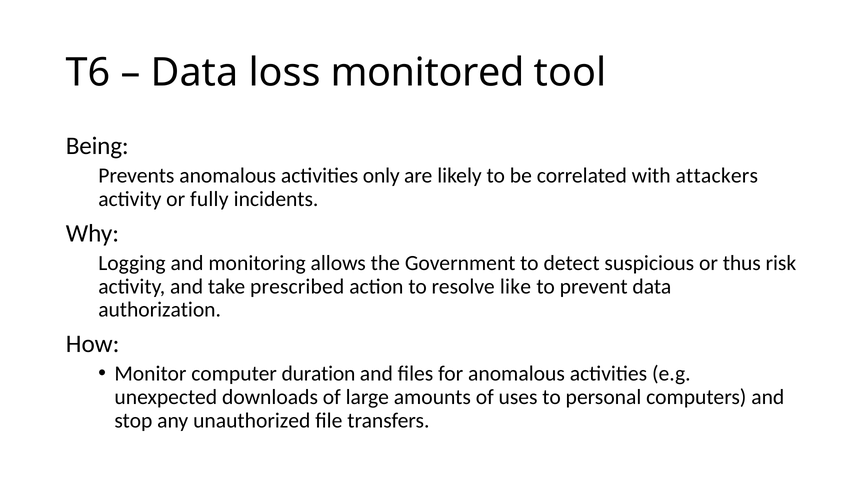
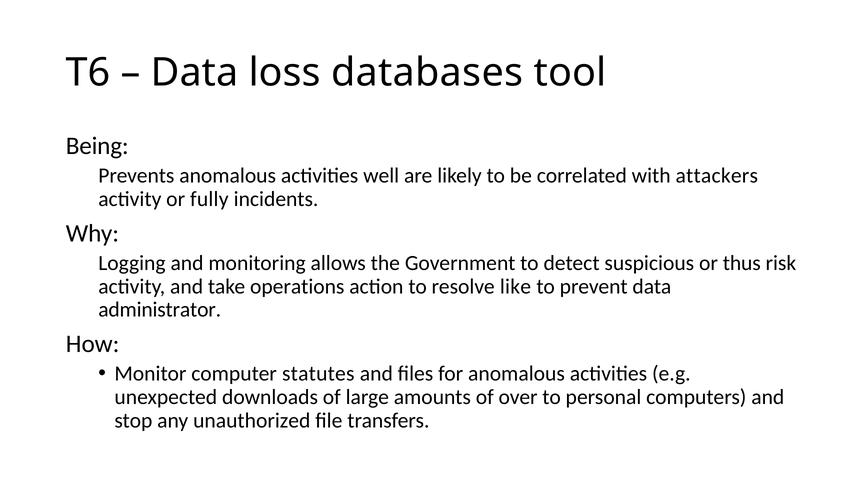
monitored: monitored -> databases
only: only -> well
prescribed: prescribed -> operations
authorization: authorization -> administrator
duration: duration -> statutes
uses: uses -> over
